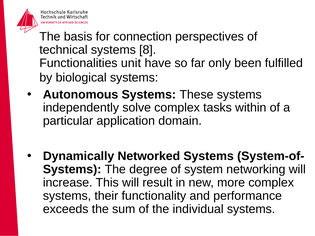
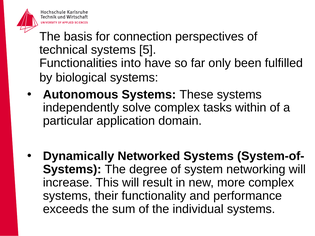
8: 8 -> 5
unit: unit -> into
